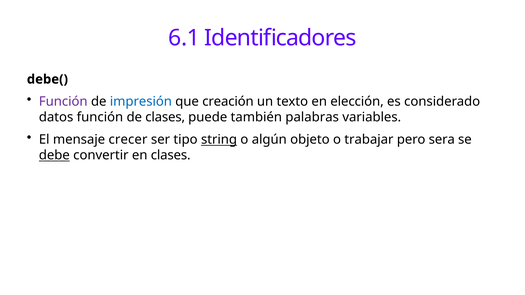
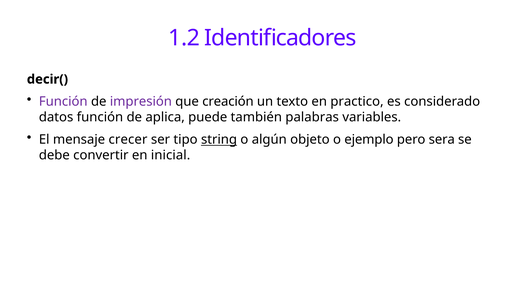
6.1: 6.1 -> 1.2
debe(: debe( -> decir(
impresión colour: blue -> purple
elección: elección -> practico
de clases: clases -> aplica
trabajar: trabajar -> ejemplo
debe underline: present -> none
en clases: clases -> inicial
